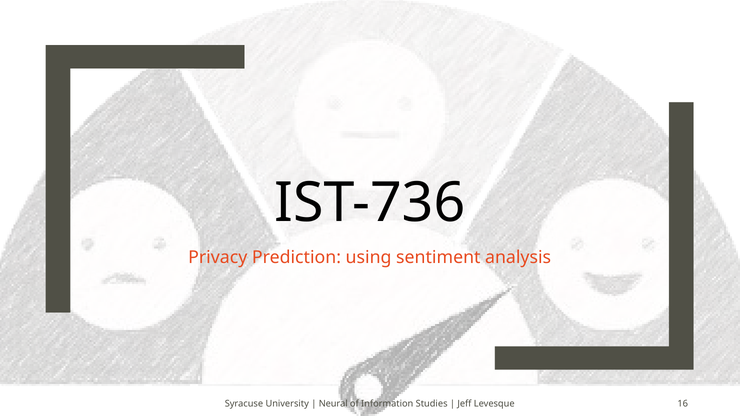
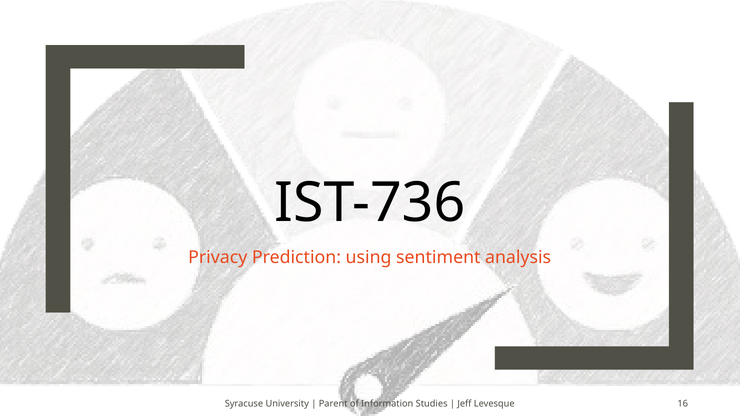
Neural: Neural -> Parent
